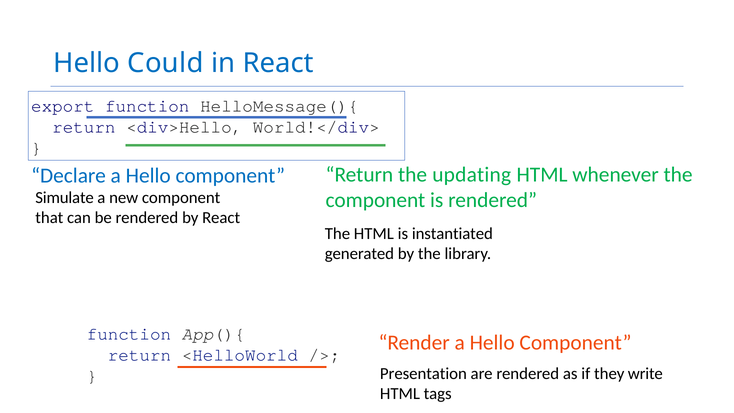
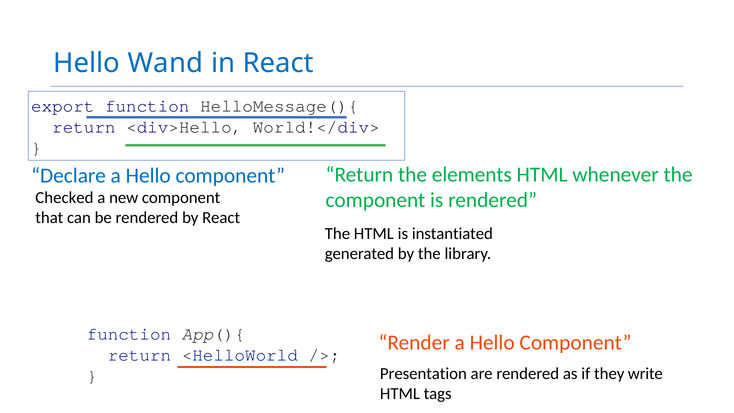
Could: Could -> Wand
updating: updating -> elements
Simulate: Simulate -> Checked
